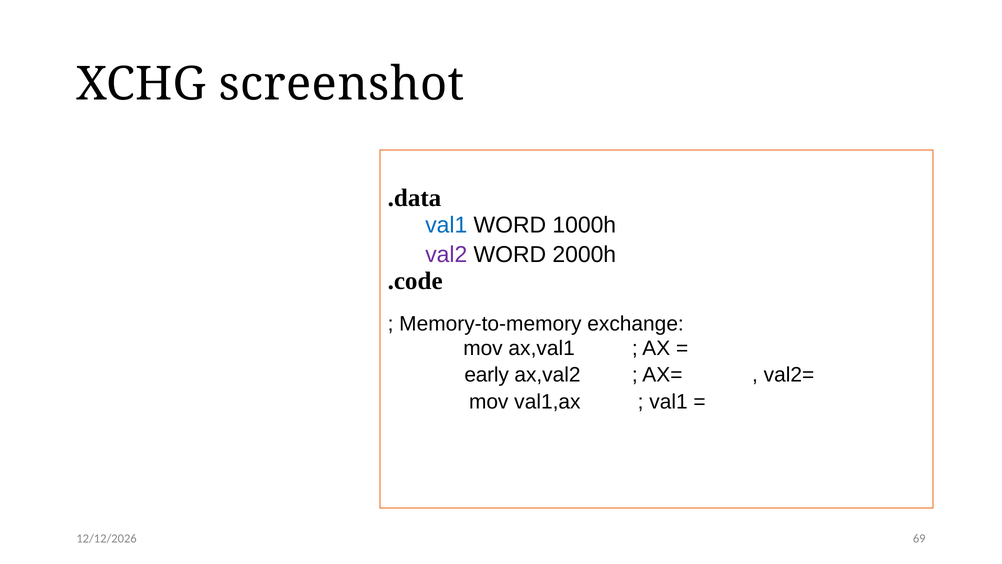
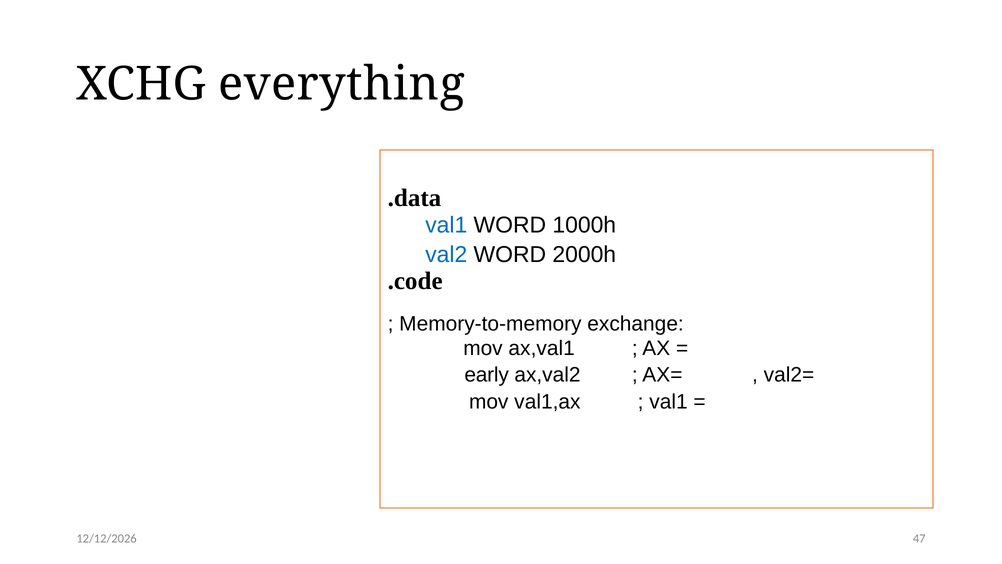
screenshot: screenshot -> everything
val2 colour: purple -> blue
69: 69 -> 47
